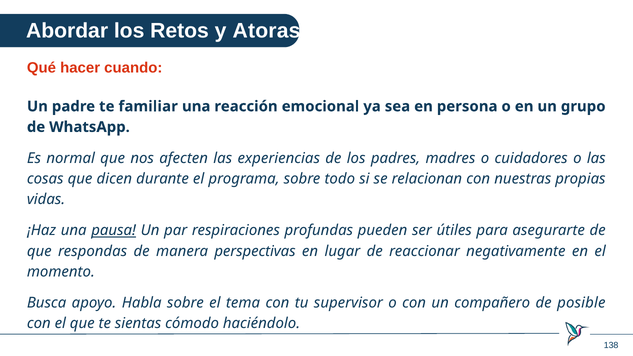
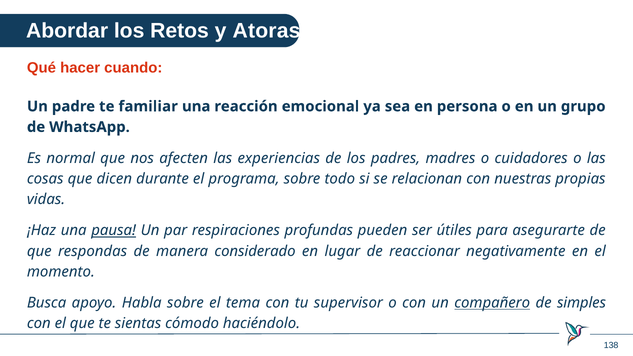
perspectivas: perspectivas -> considerado
compañero underline: none -> present
posible: posible -> simples
